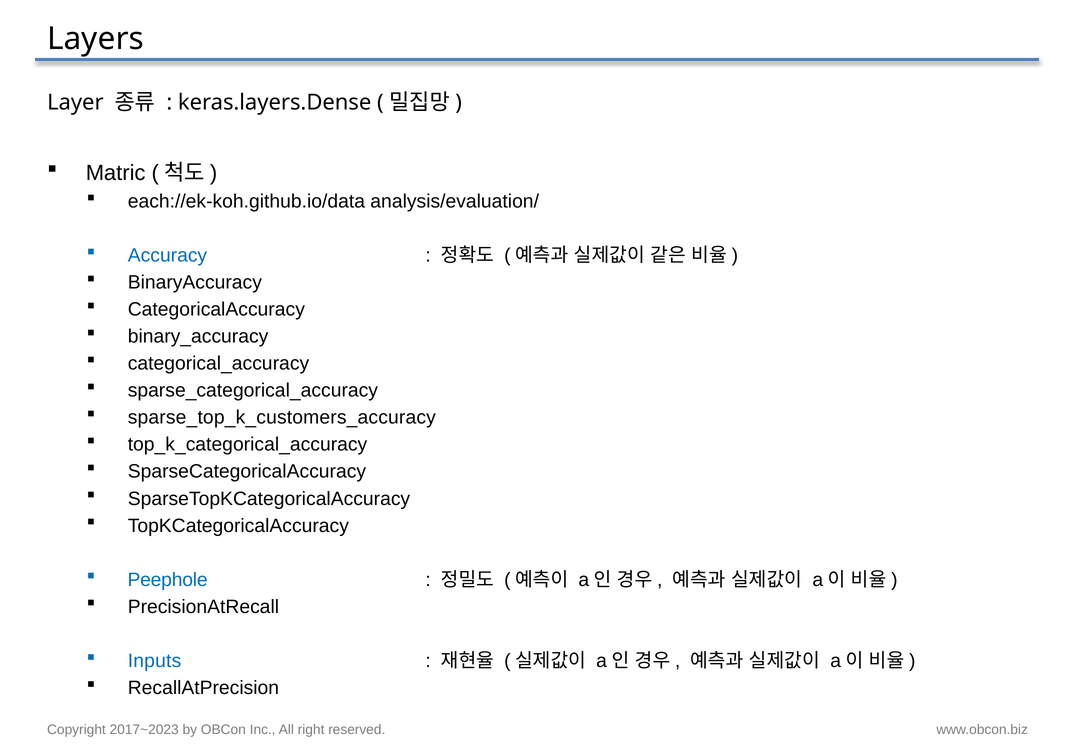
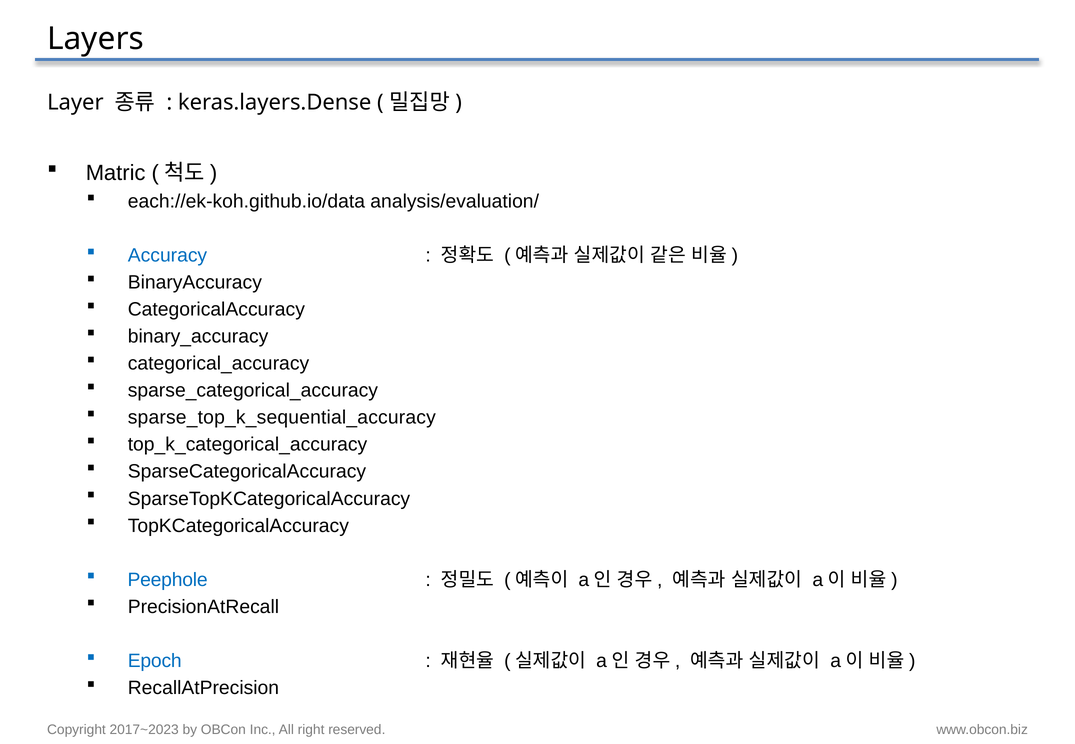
sparse_top_k_customers_accuracy: sparse_top_k_customers_accuracy -> sparse_top_k_sequential_accuracy
Inputs: Inputs -> Epoch
